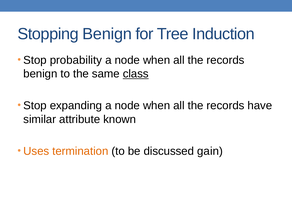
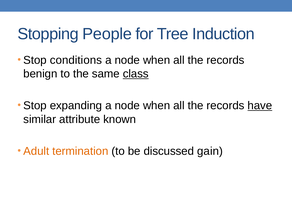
Stopping Benign: Benign -> People
probability: probability -> conditions
have underline: none -> present
Uses: Uses -> Adult
